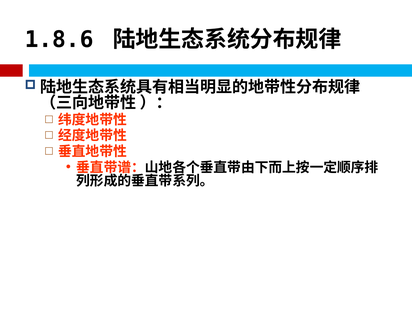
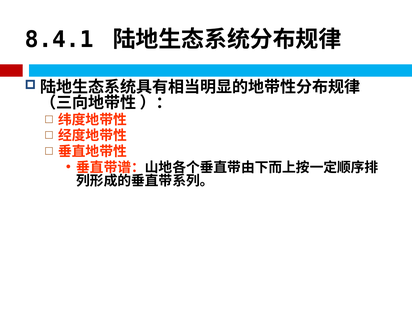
1.8.6: 1.8.6 -> 8.4.1
